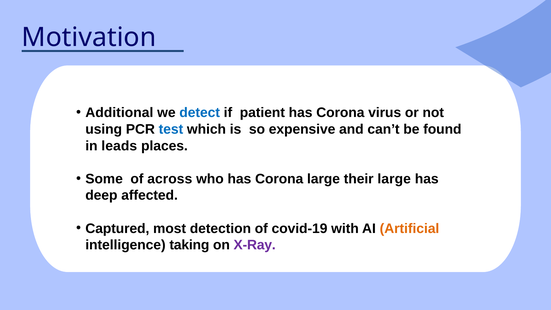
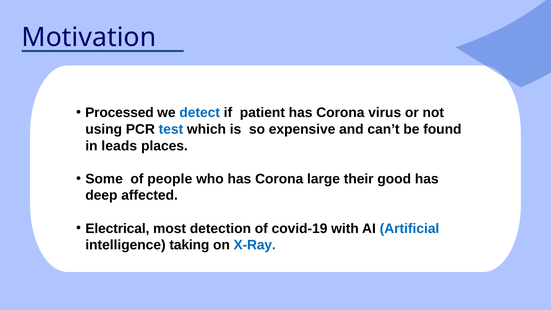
Additional: Additional -> Processed
across: across -> people
their large: large -> good
Captured: Captured -> Electrical
Artificial colour: orange -> blue
X-Ray colour: purple -> blue
